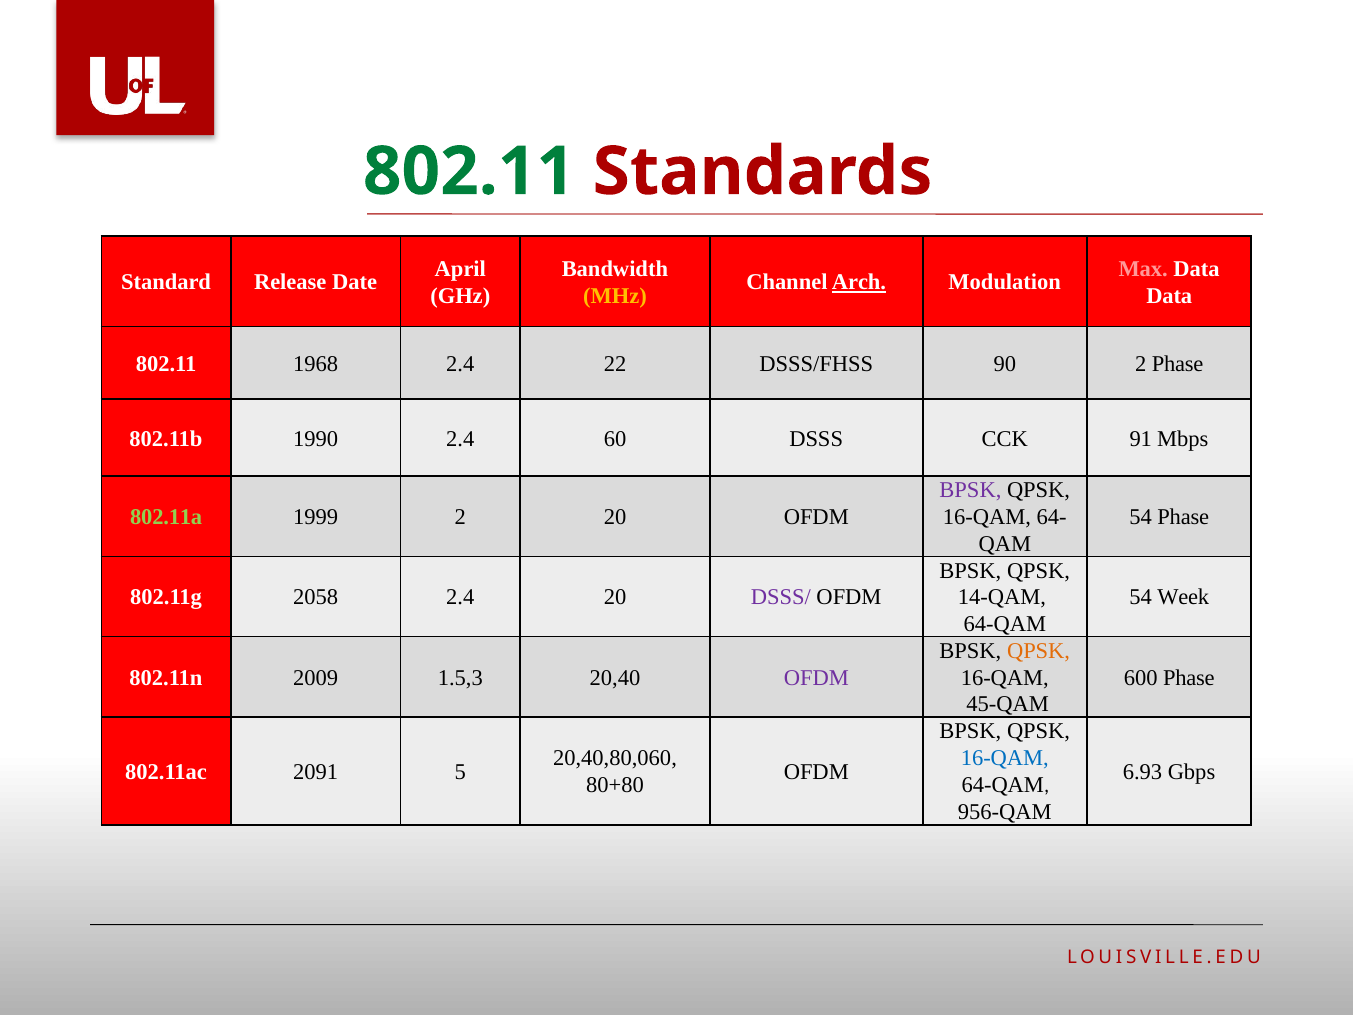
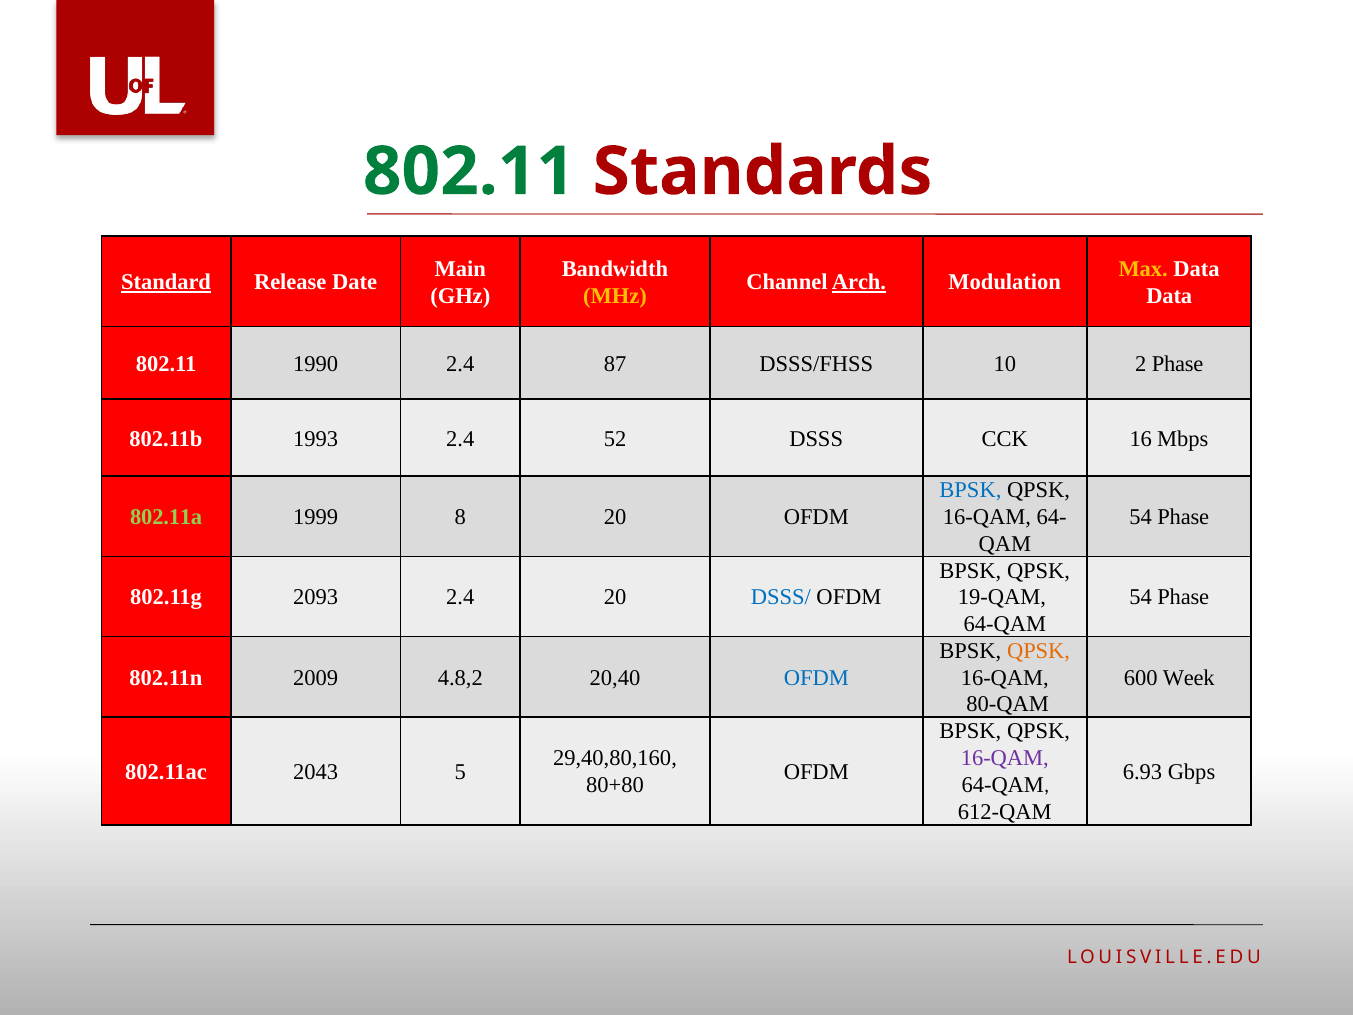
April: April -> Main
Max colour: pink -> yellow
Standard underline: none -> present
1968: 1968 -> 1990
22: 22 -> 87
90: 90 -> 10
1990: 1990 -> 1993
60: 60 -> 52
91: 91 -> 16
BPSK at (970, 490) colour: purple -> blue
1999 2: 2 -> 8
2058: 2058 -> 2093
DSSS/ colour: purple -> blue
14-QAM: 14-QAM -> 19-QAM
Week at (1183, 597): Week -> Phase
1.5,3: 1.5,3 -> 4.8,2
OFDM at (816, 678) colour: purple -> blue
600 Phase: Phase -> Week
45-QAM: 45-QAM -> 80-QAM
16-QAM at (1005, 758) colour: blue -> purple
20,40,80,060: 20,40,80,060 -> 29,40,80,160
2091: 2091 -> 2043
956-QAM: 956-QAM -> 612-QAM
